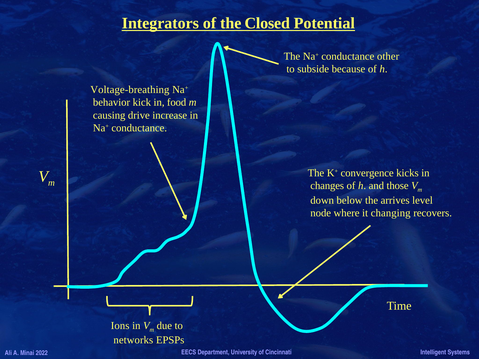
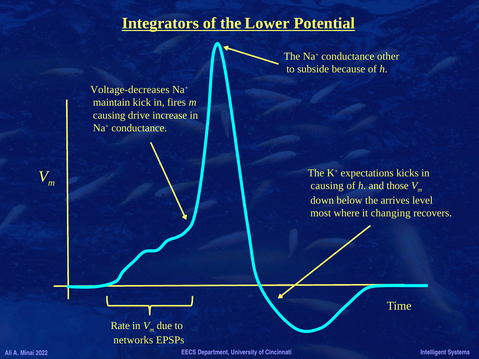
Closed: Closed -> Lower
Voltage-breathing: Voltage-breathing -> Voltage-decreases
behavior: behavior -> maintain
food: food -> fires
convergence: convergence -> expectations
changes at (327, 186): changes -> causing
node: node -> most
Ions: Ions -> Rate
